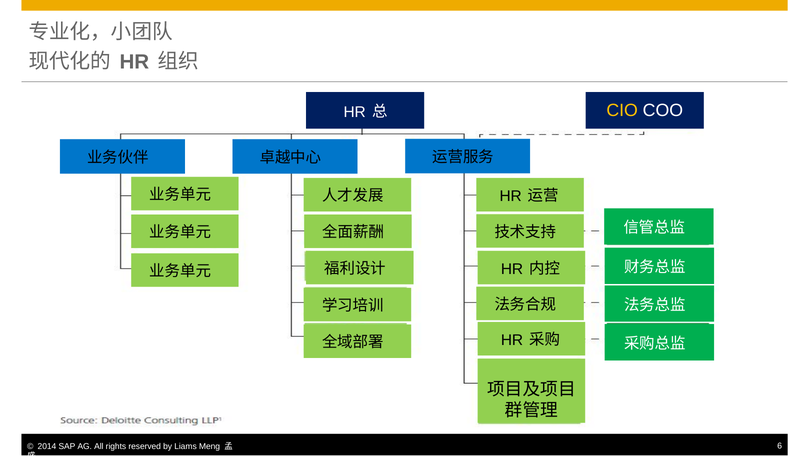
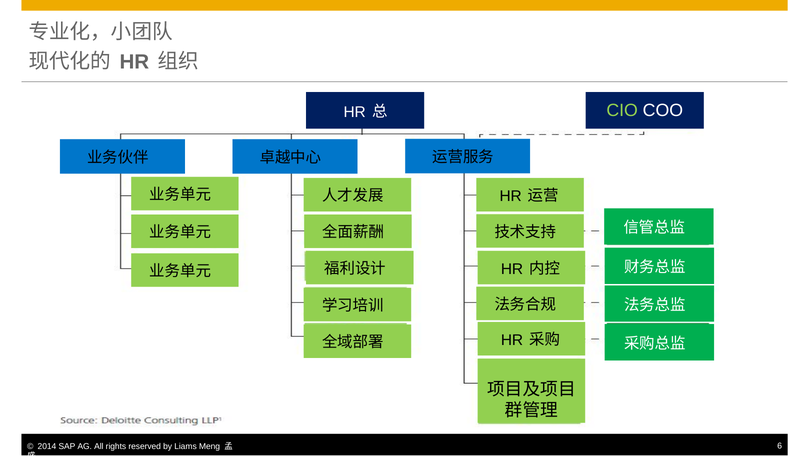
CIO colour: yellow -> light green
